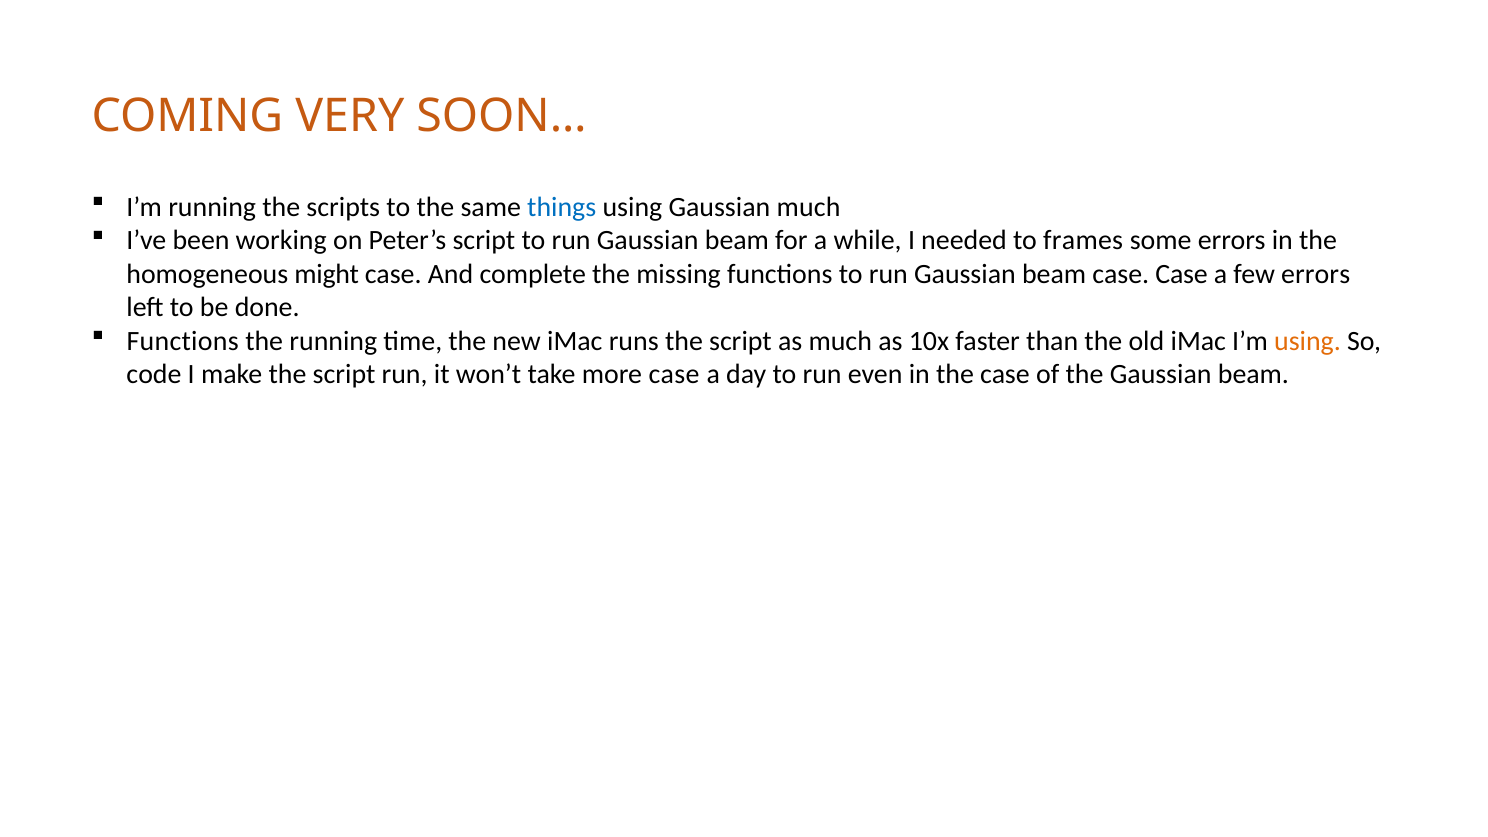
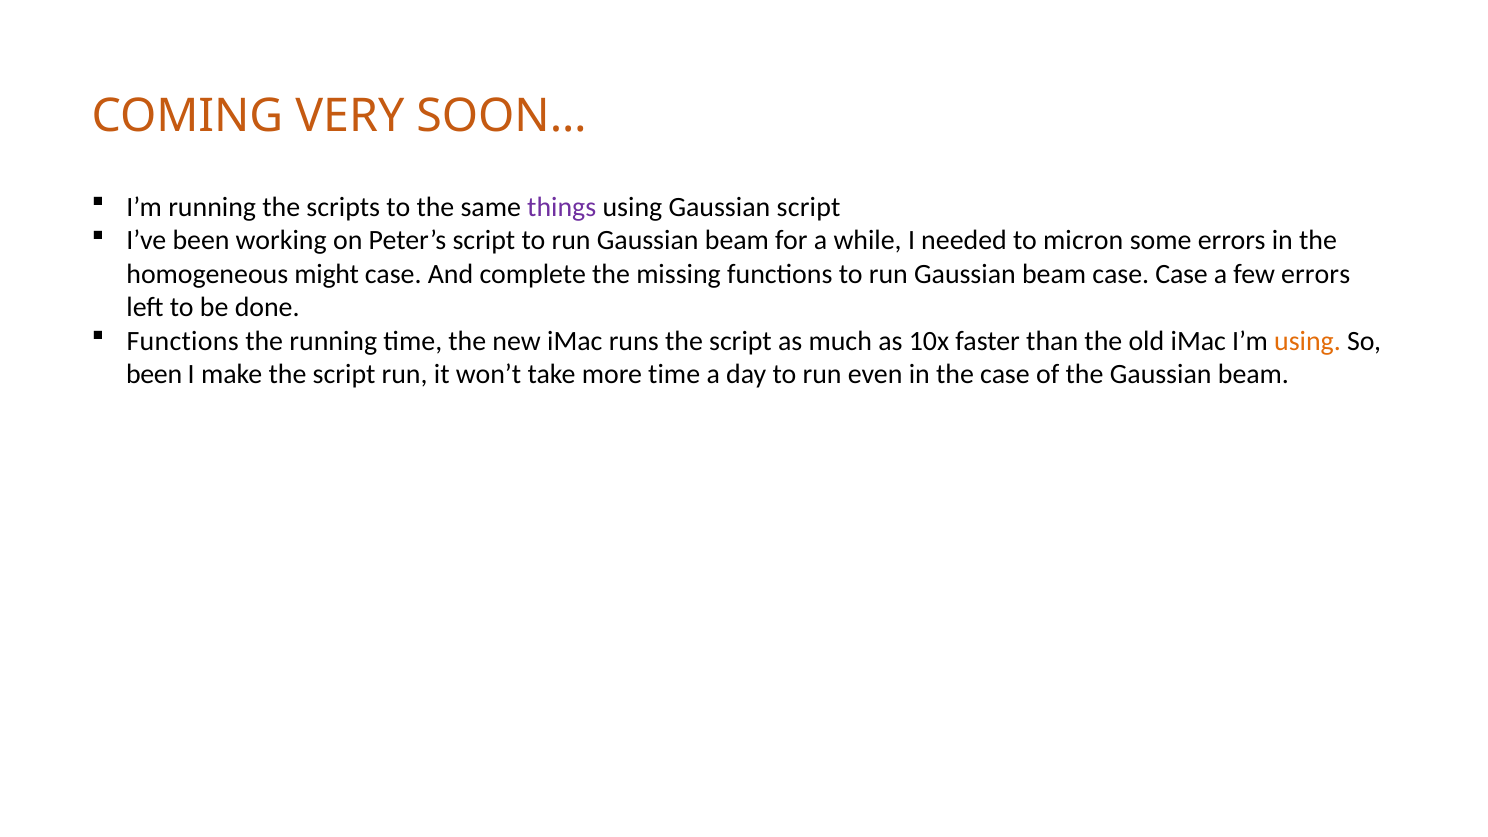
things colour: blue -> purple
Gaussian much: much -> script
frames: frames -> micron
code at (154, 375): code -> been
more case: case -> time
